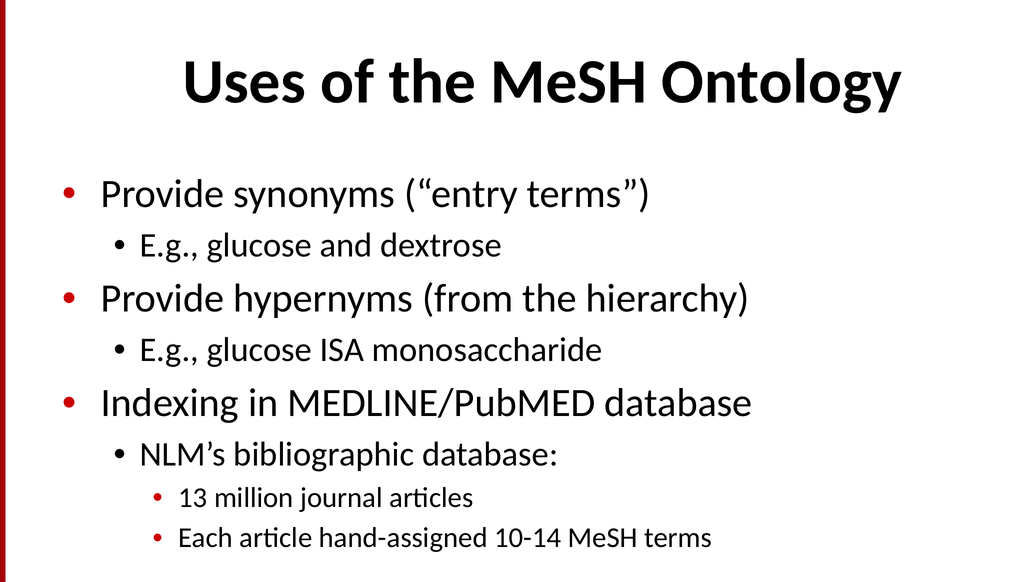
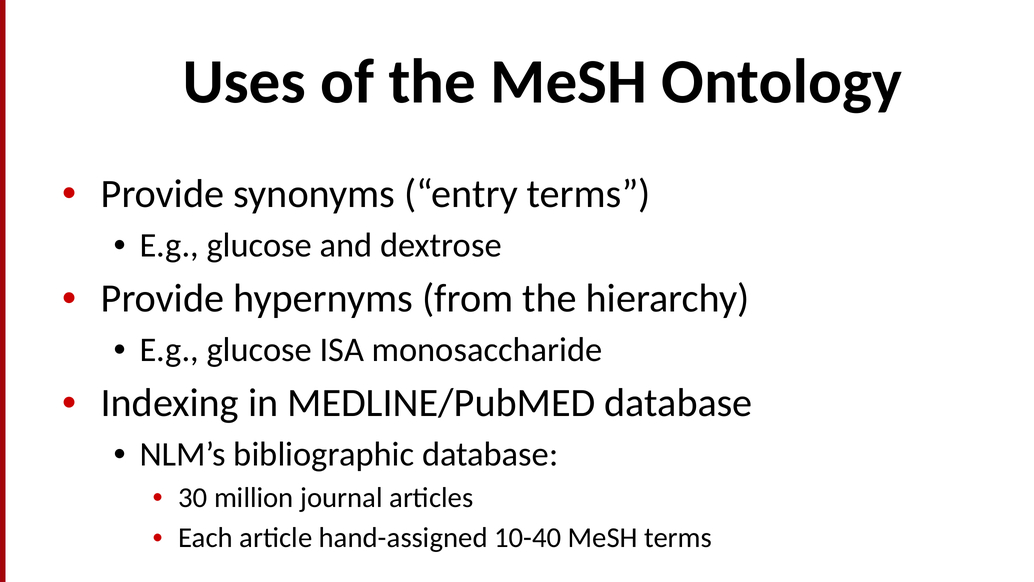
13: 13 -> 30
10-14: 10-14 -> 10-40
